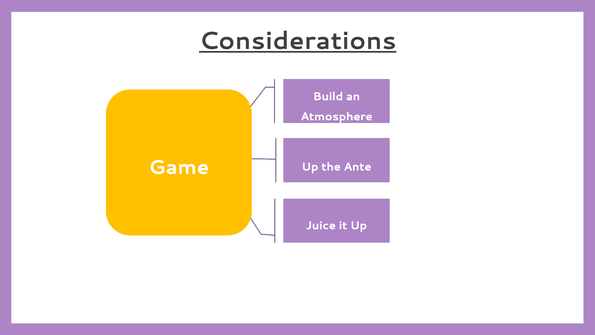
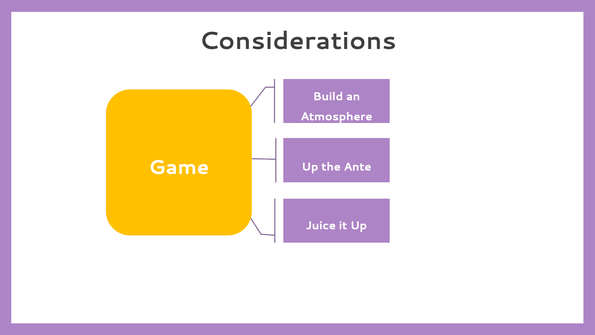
Considerations underline: present -> none
